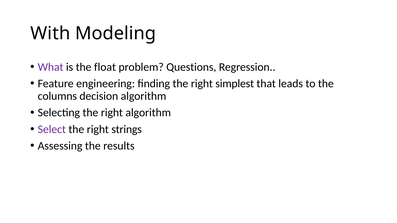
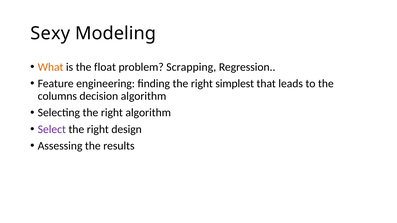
With: With -> Sexy
What colour: purple -> orange
Questions: Questions -> Scrapping
strings: strings -> design
